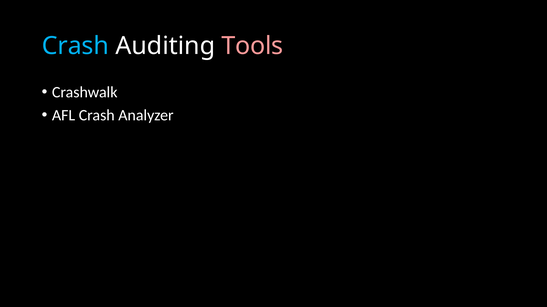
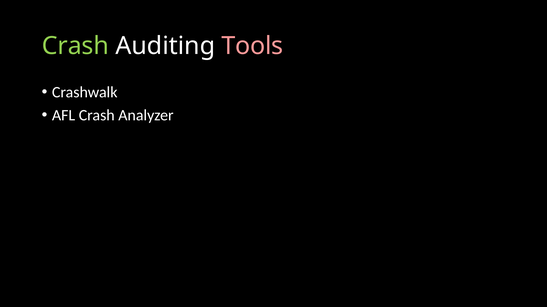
Crash at (75, 46) colour: light blue -> light green
